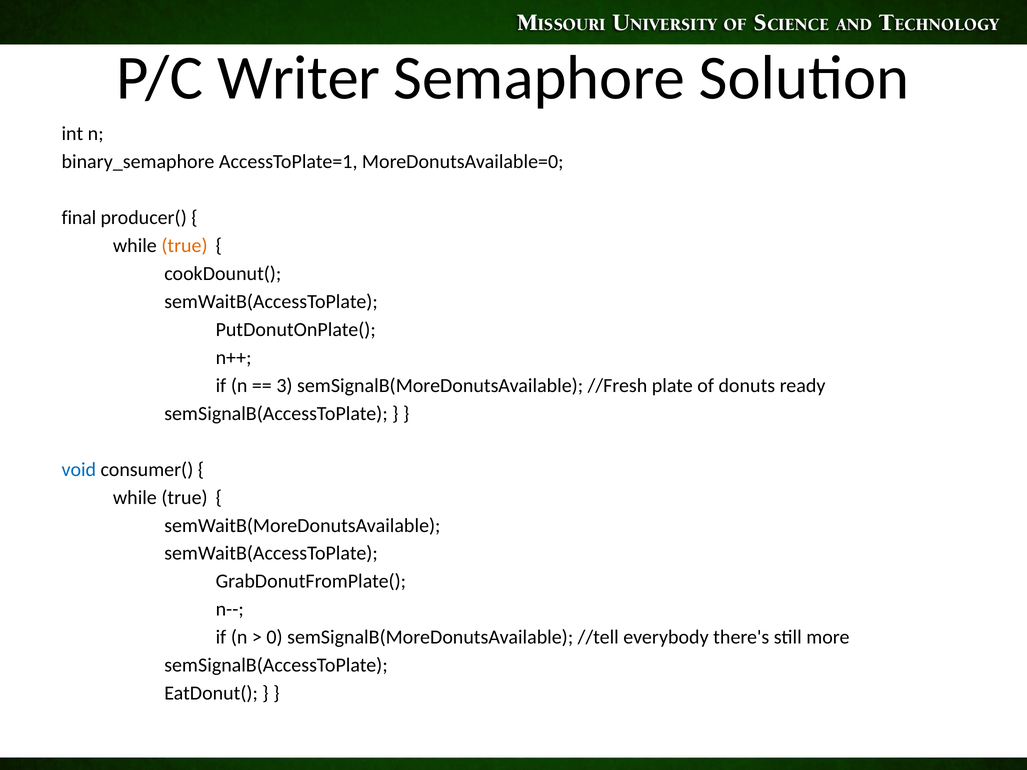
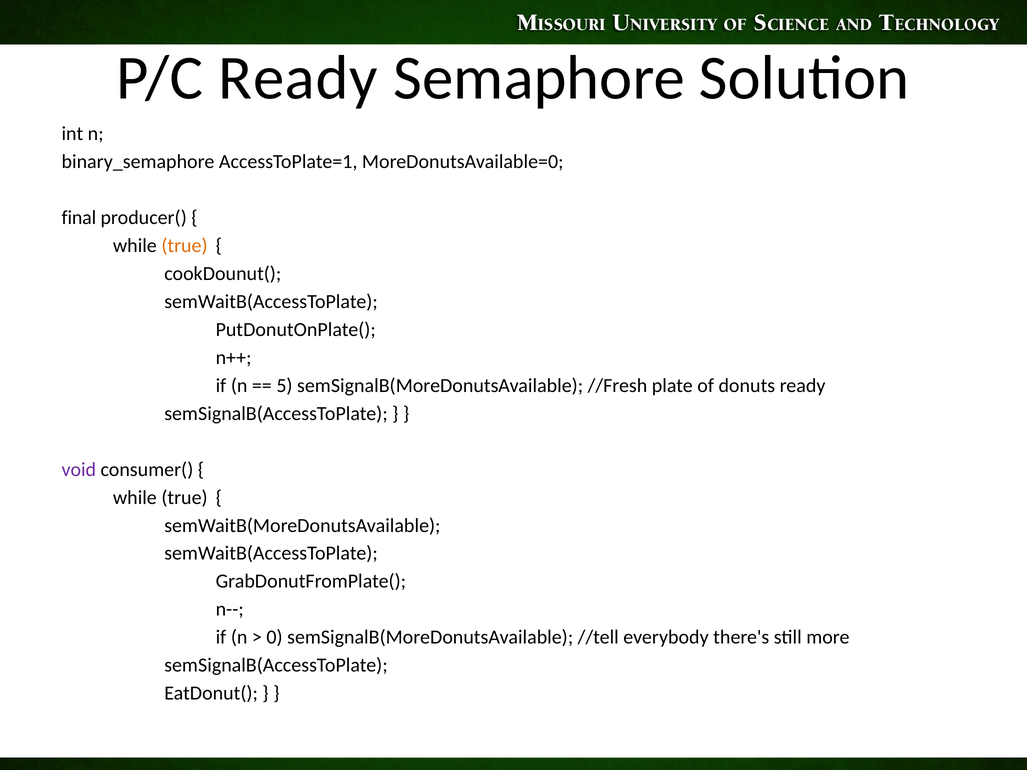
P/C Writer: Writer -> Ready
3: 3 -> 5
void colour: blue -> purple
